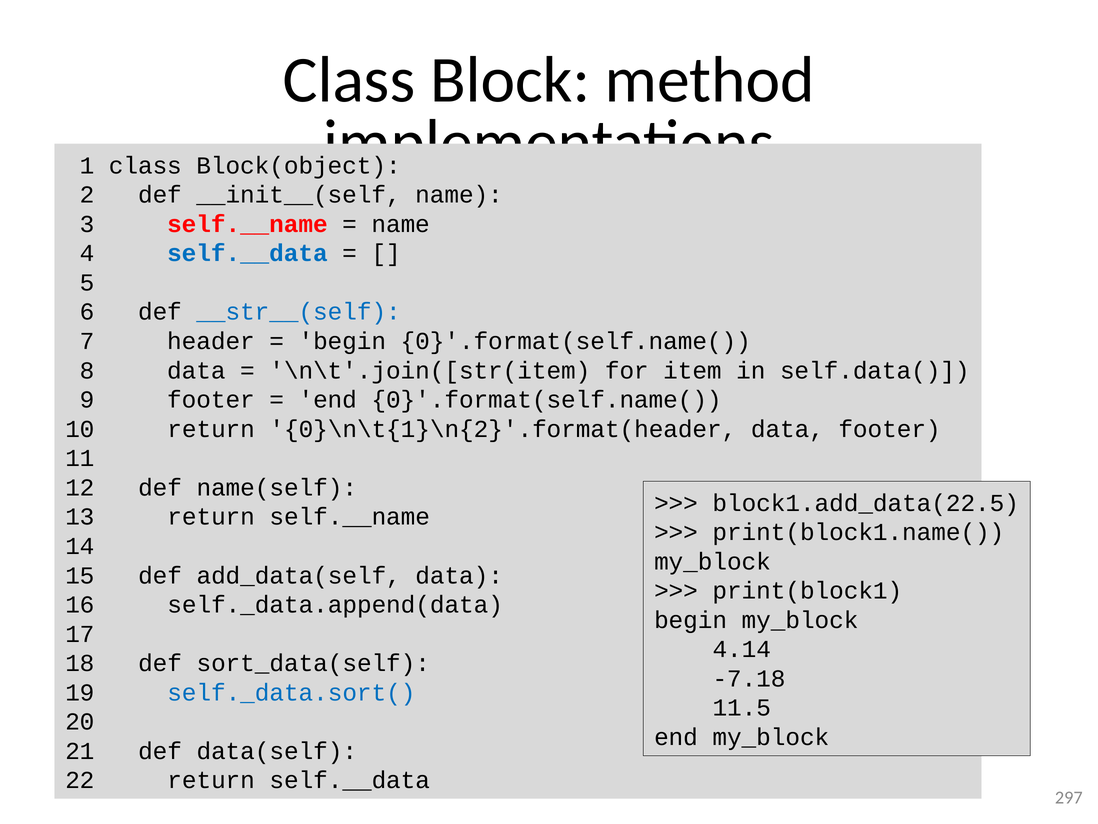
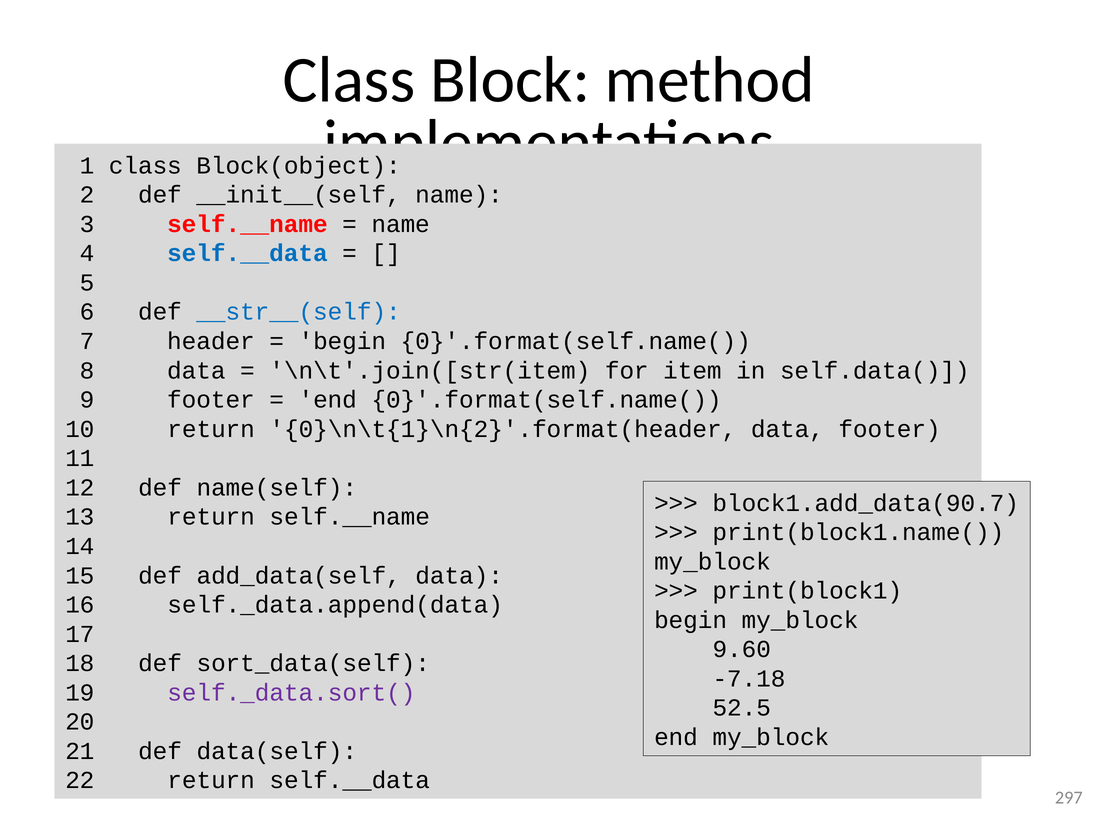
block1.add_data(22.5: block1.add_data(22.5 -> block1.add_data(90.7
4.14: 4.14 -> 9.60
self._data.sort( colour: blue -> purple
11.5: 11.5 -> 52.5
